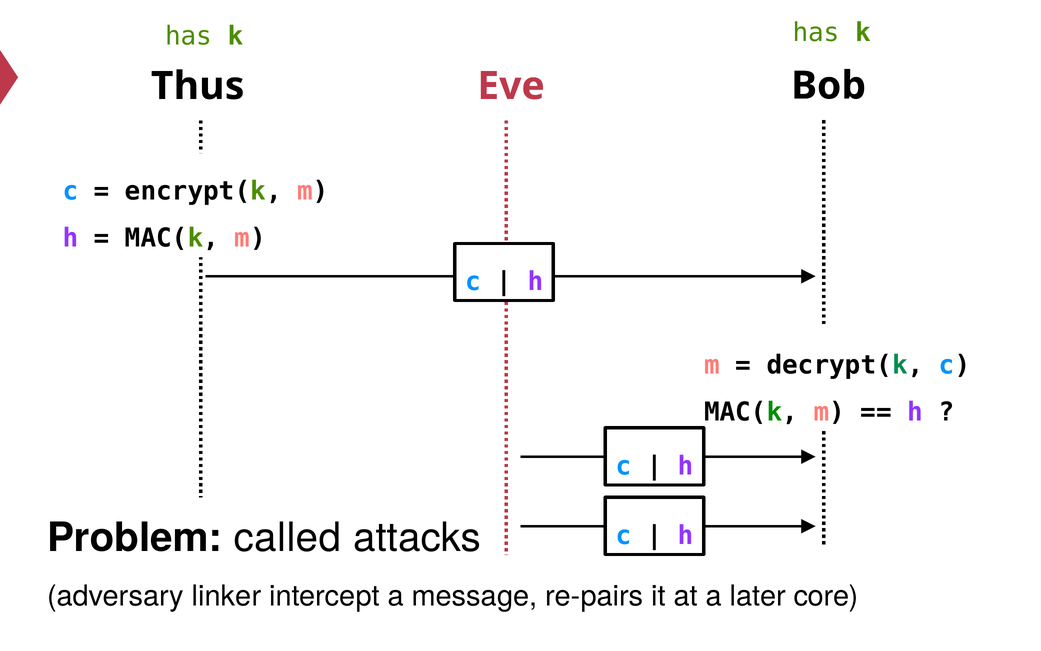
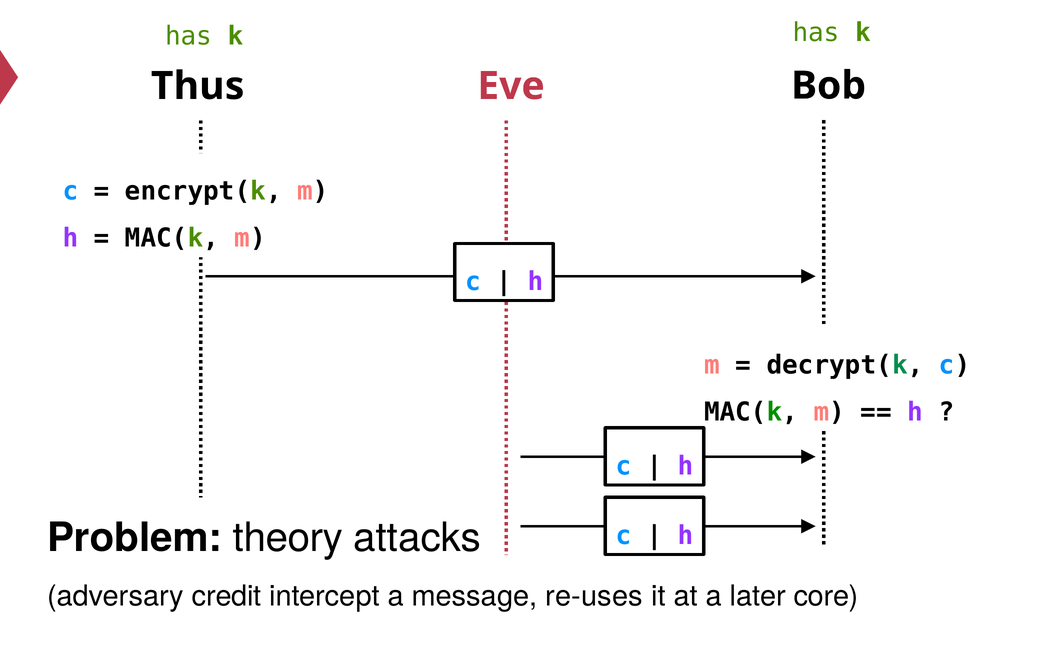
called: called -> theory
linker: linker -> credit
re-pairs: re-pairs -> re-uses
